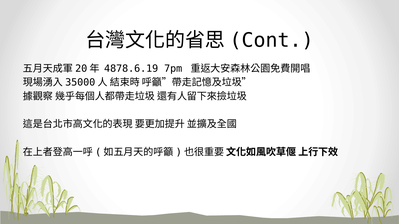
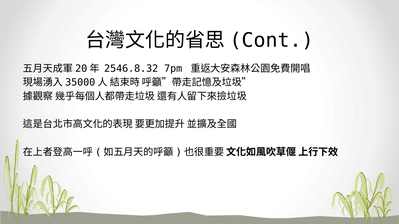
4878.6.19: 4878.6.19 -> 2546.8.32
